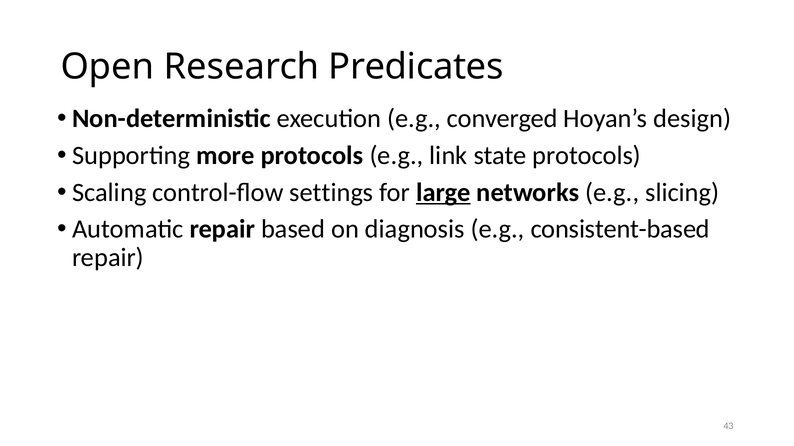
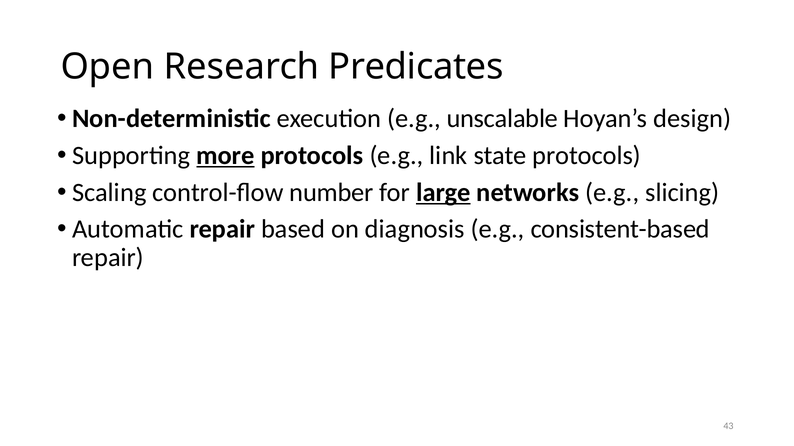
converged: converged -> unscalable
more underline: none -> present
settings: settings -> number
